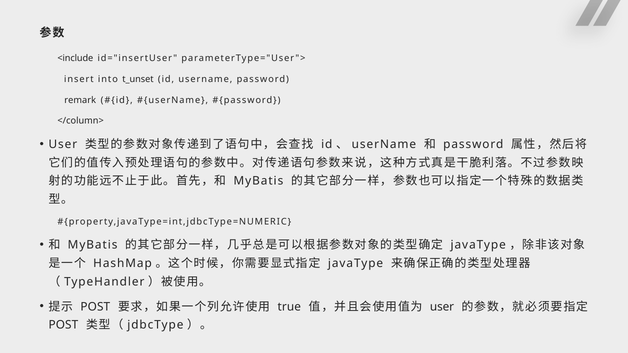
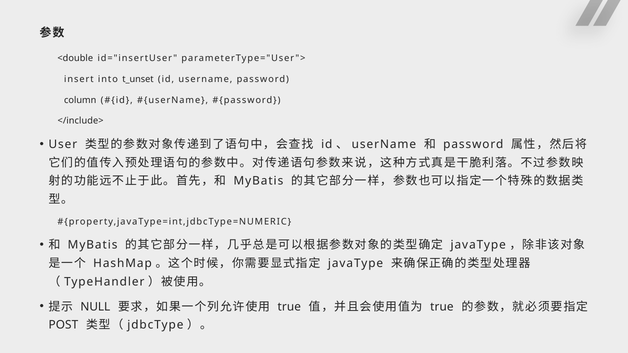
<include: <include -> <double
remark: remark -> column
</column>: </column> -> </include>
POST at (95, 307): POST -> NULL
user at (442, 307): user -> true
